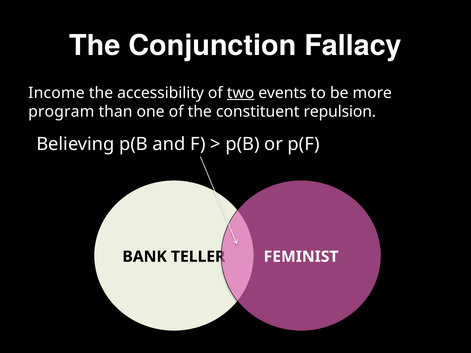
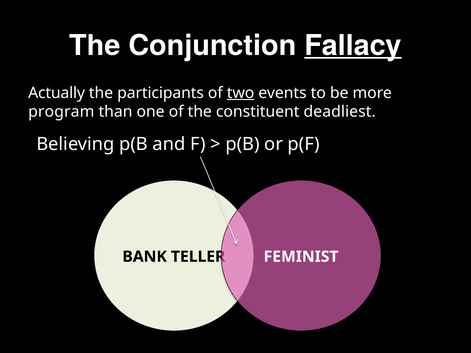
Fallacy underline: none -> present
Income: Income -> Actually
accessibility: accessibility -> participants
repulsion: repulsion -> deadliest
